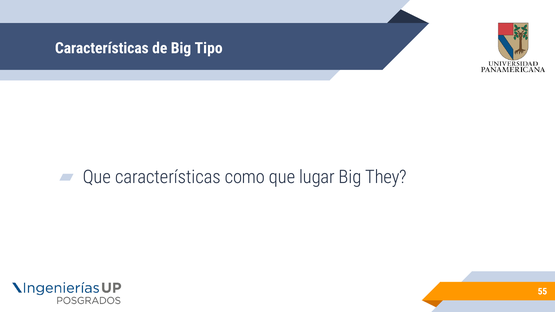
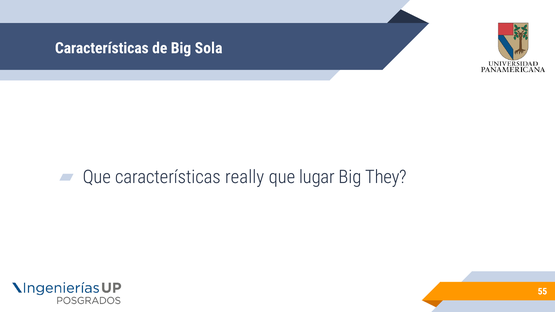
Tipo: Tipo -> Sola
como: como -> really
